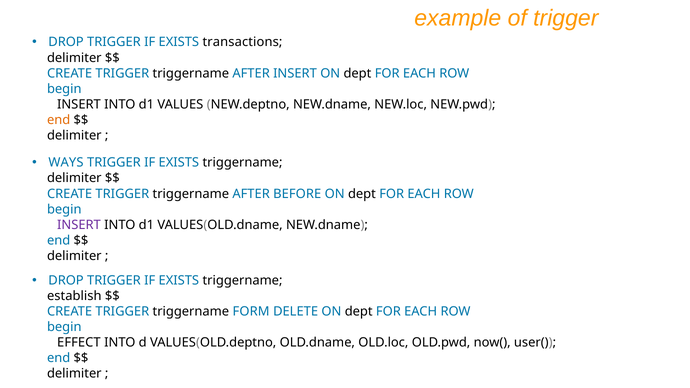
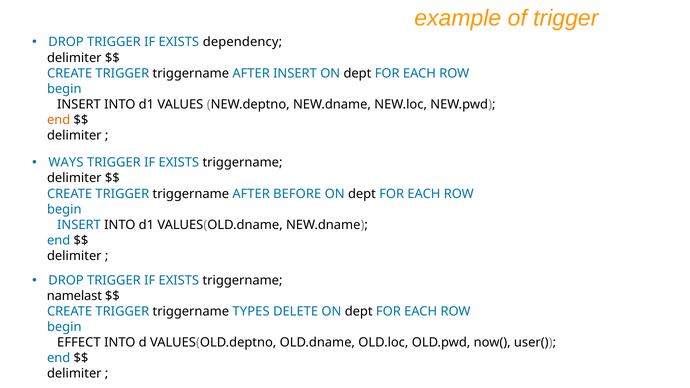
transactions: transactions -> dependency
INSERT at (79, 225) colour: purple -> blue
establish: establish -> namelast
FORM: FORM -> TYPES
